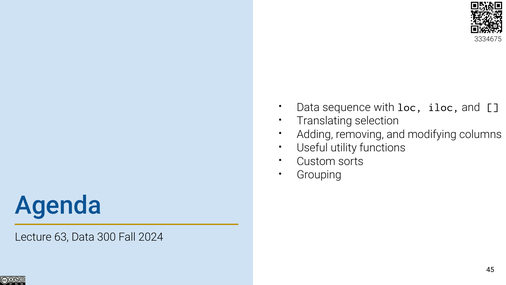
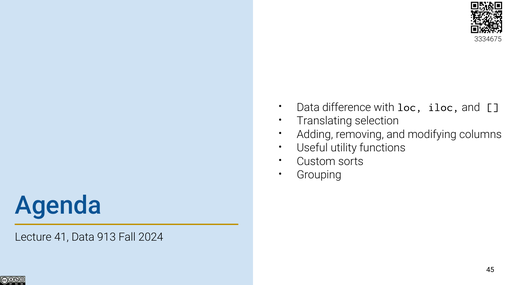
sequence: sequence -> difference
63: 63 -> 41
300: 300 -> 913
